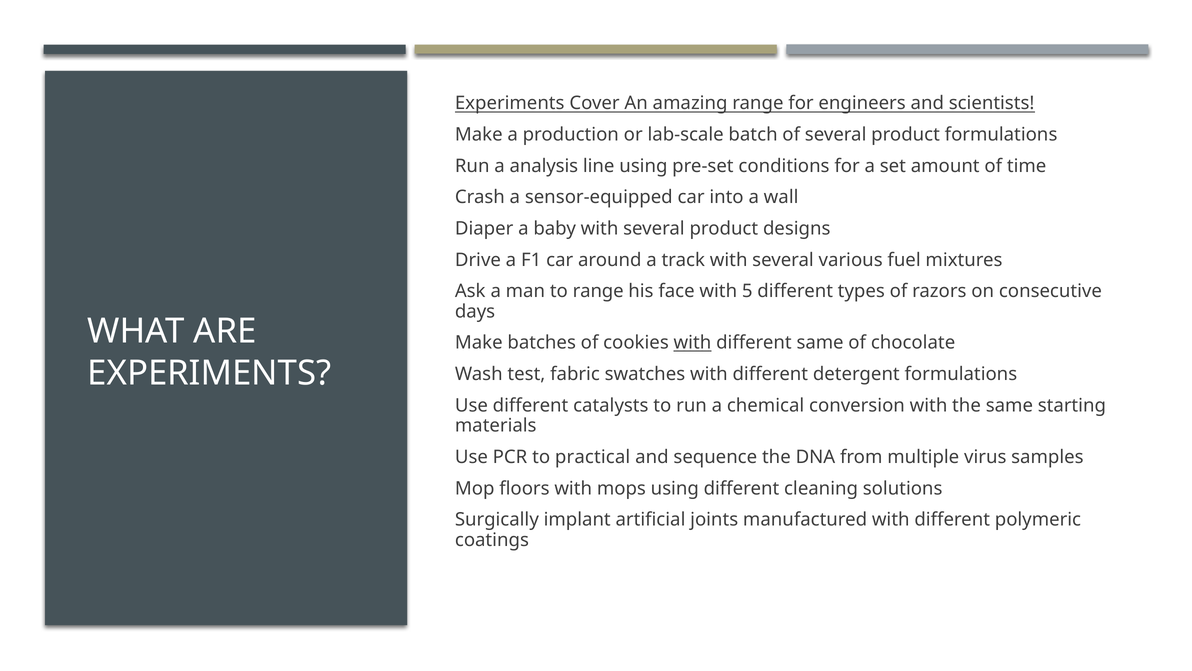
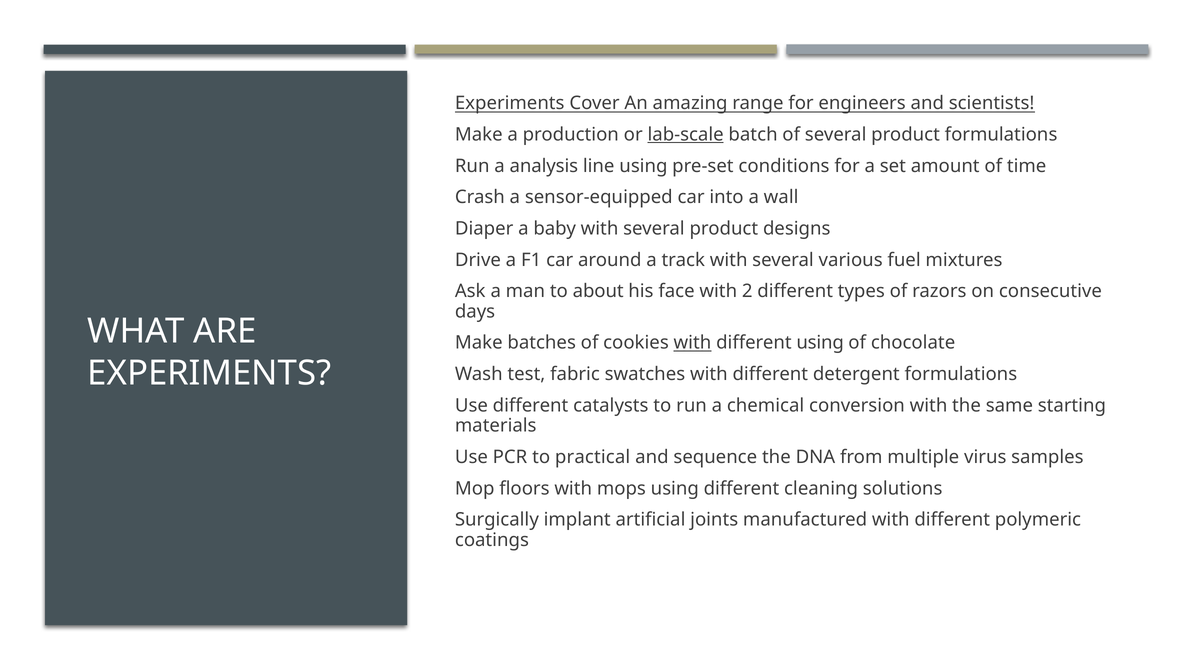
lab-scale underline: none -> present
to range: range -> about
5: 5 -> 2
different same: same -> using
